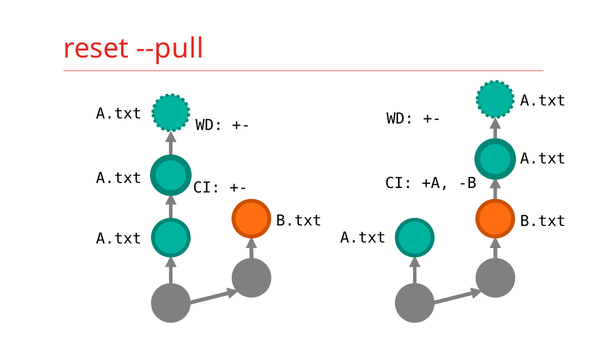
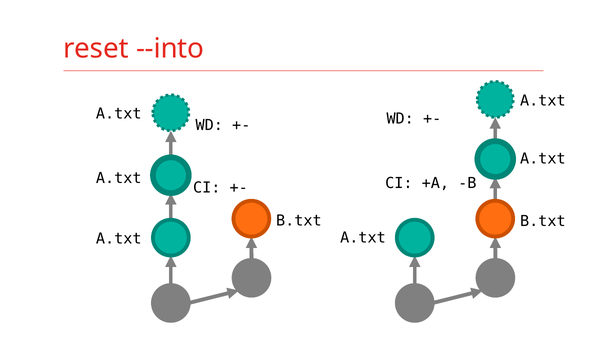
--pull: --pull -> --into
